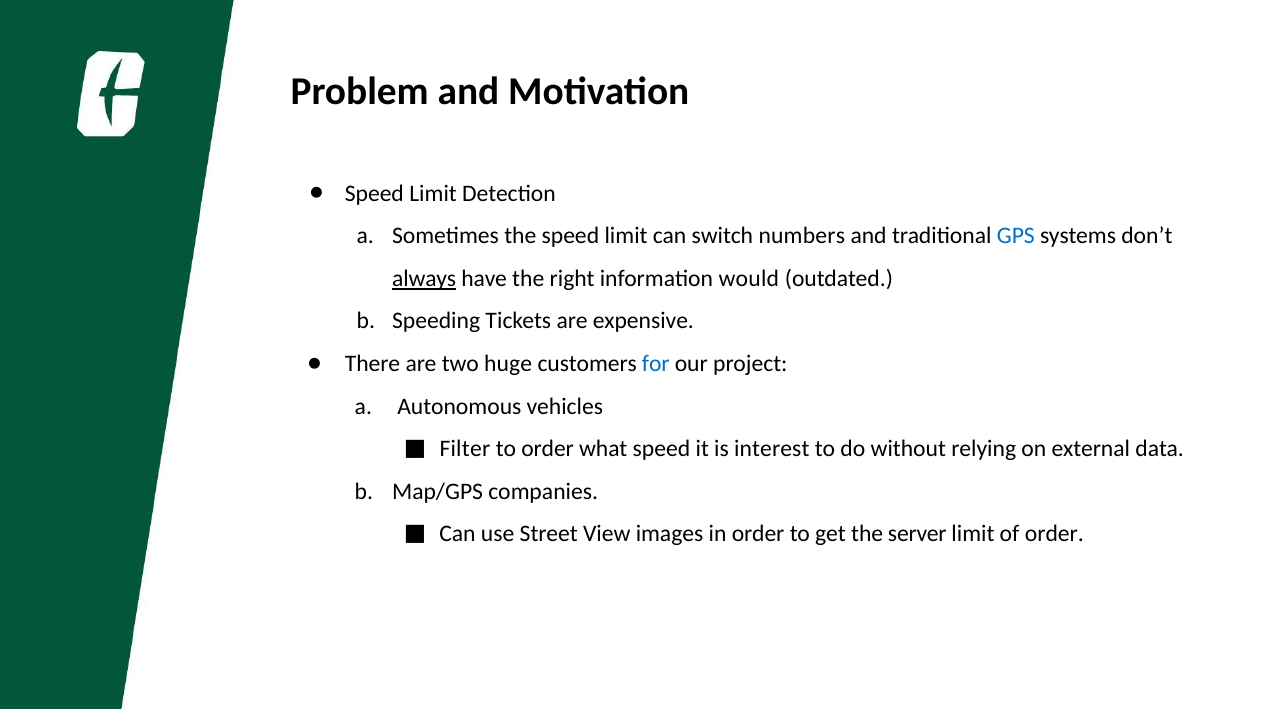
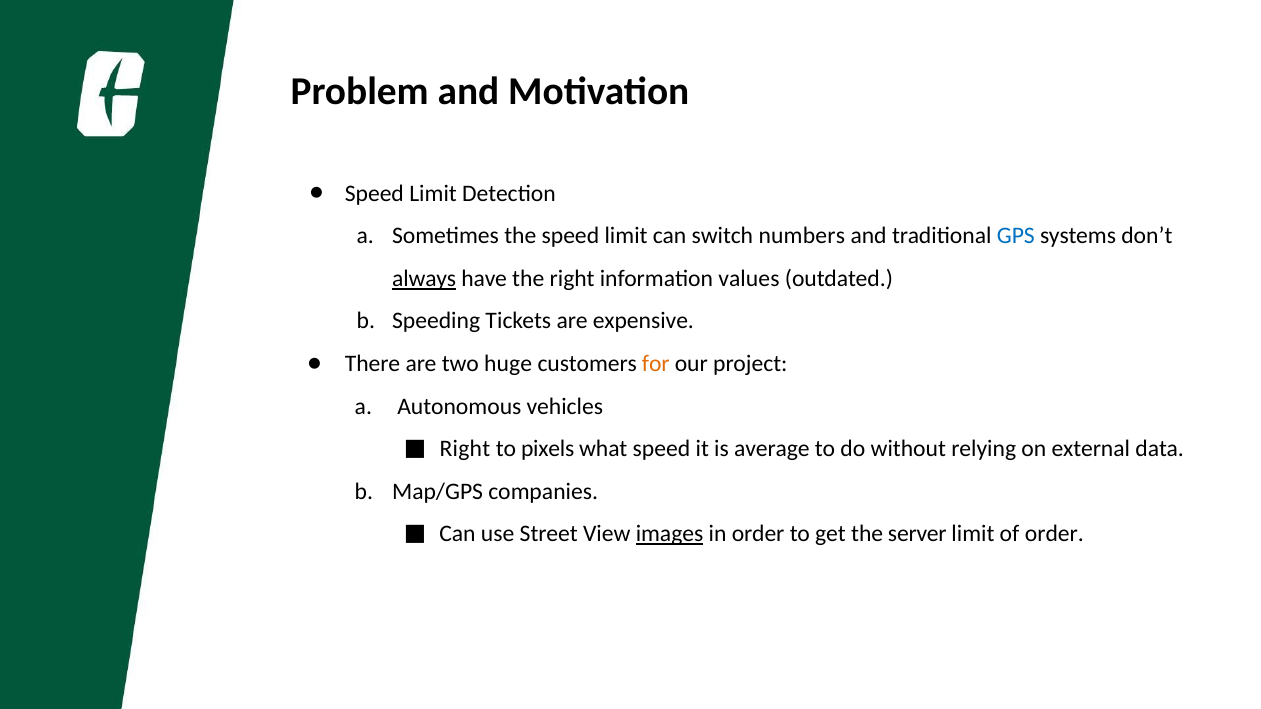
would: would -> values
for colour: blue -> orange
Filter at (465, 449): Filter -> Right
to order: order -> pixels
interest: interest -> average
images underline: none -> present
